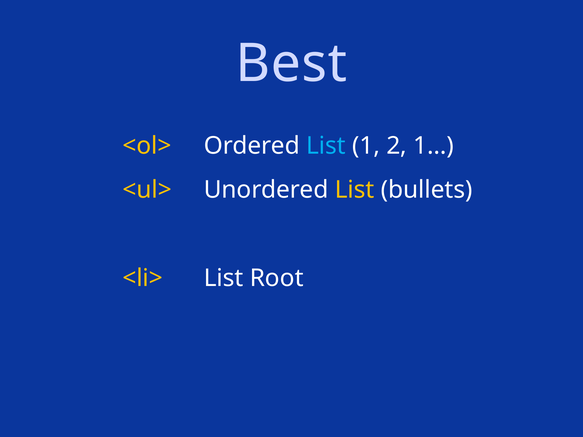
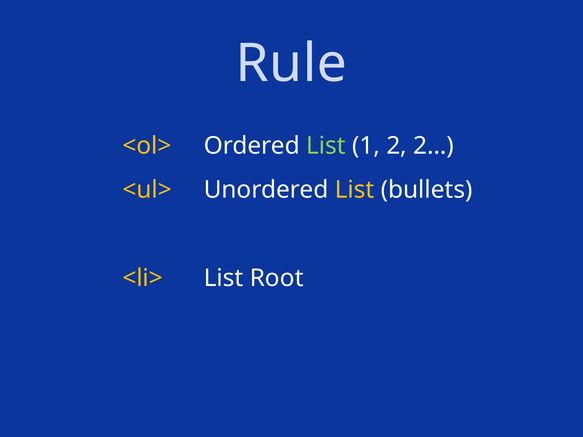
Best: Best -> Rule
List at (326, 146) colour: light blue -> light green
1…: 1… -> 2…
